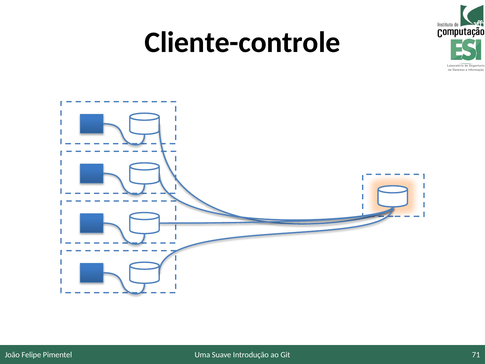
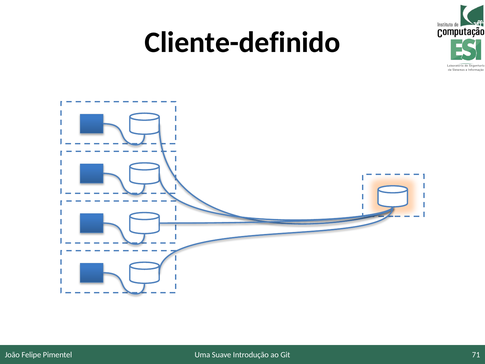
Cliente-controle: Cliente-controle -> Cliente-definido
